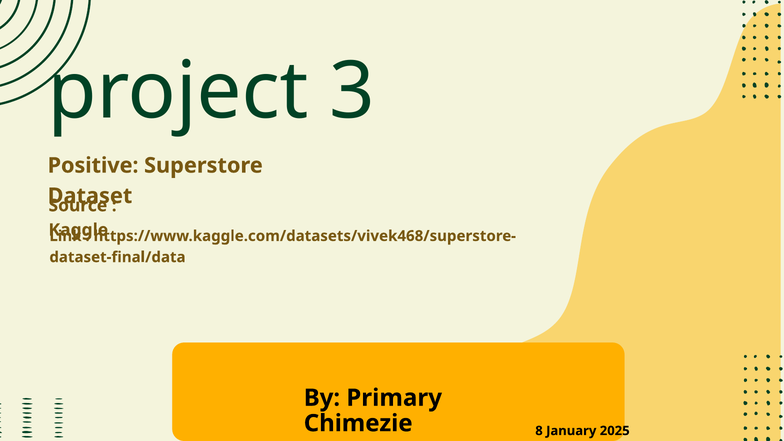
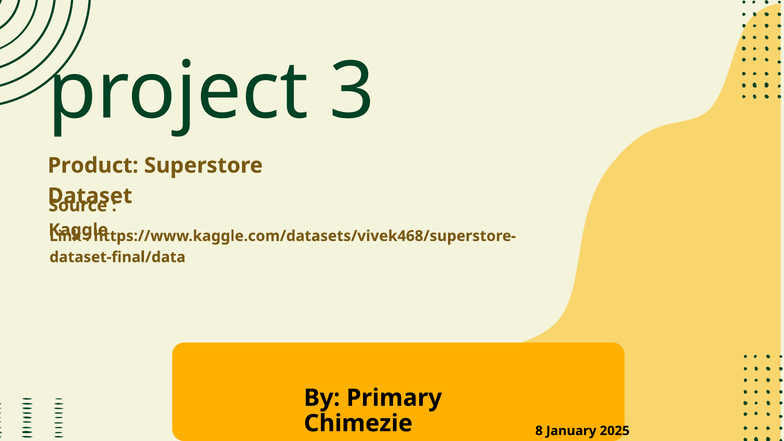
Positive: Positive -> Product
